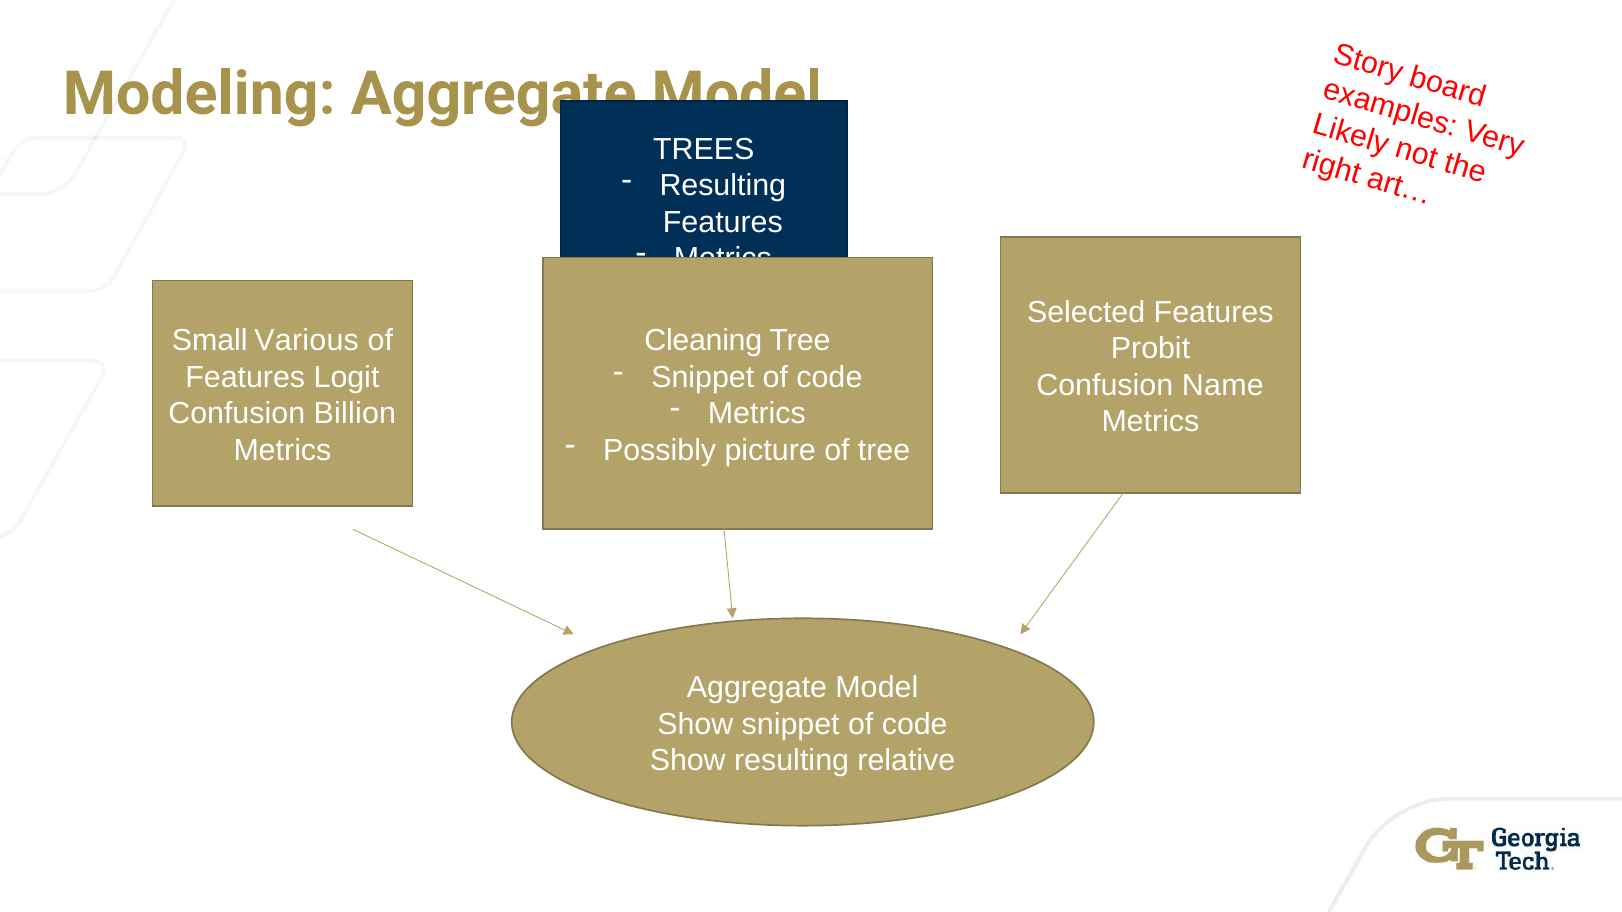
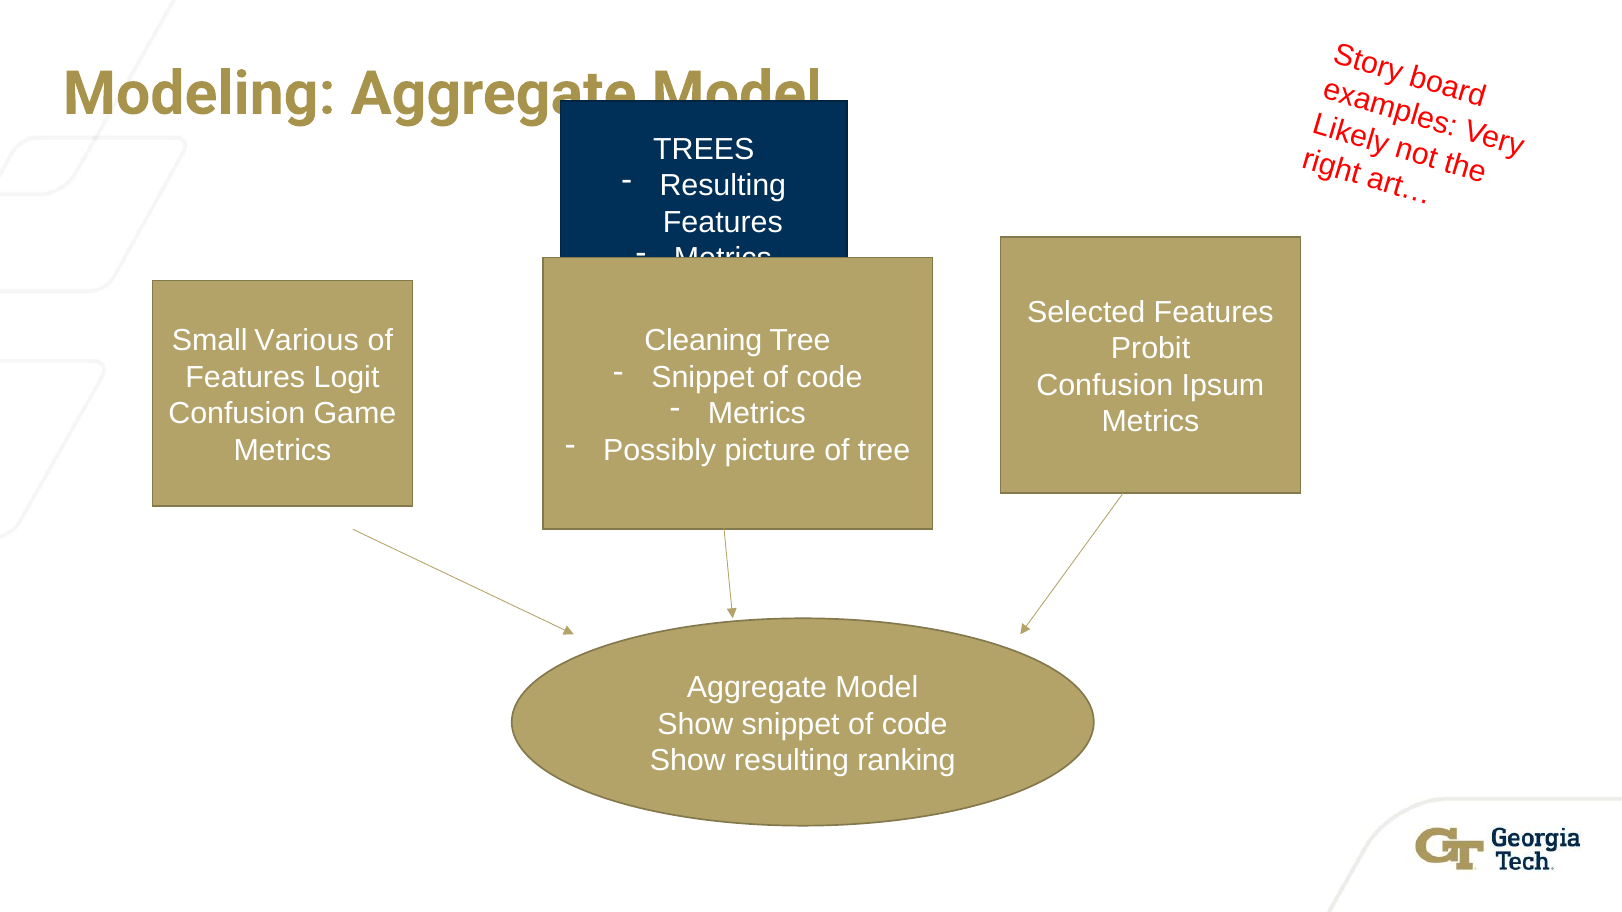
Name: Name -> Ipsum
Billion: Billion -> Game
relative: relative -> ranking
